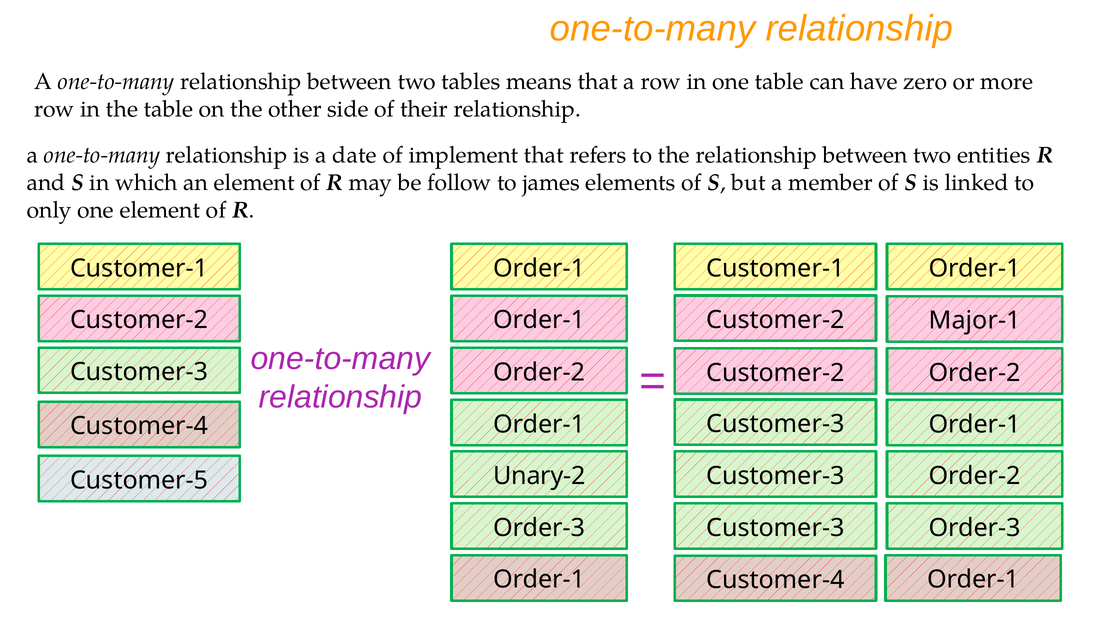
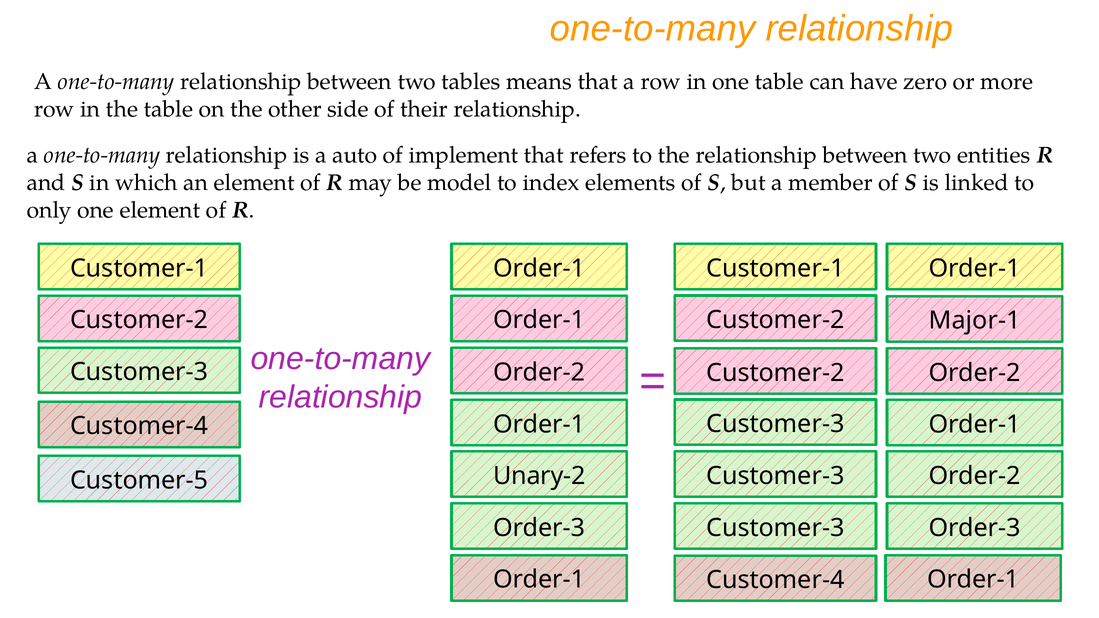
date: date -> auto
follow: follow -> model
james: james -> index
